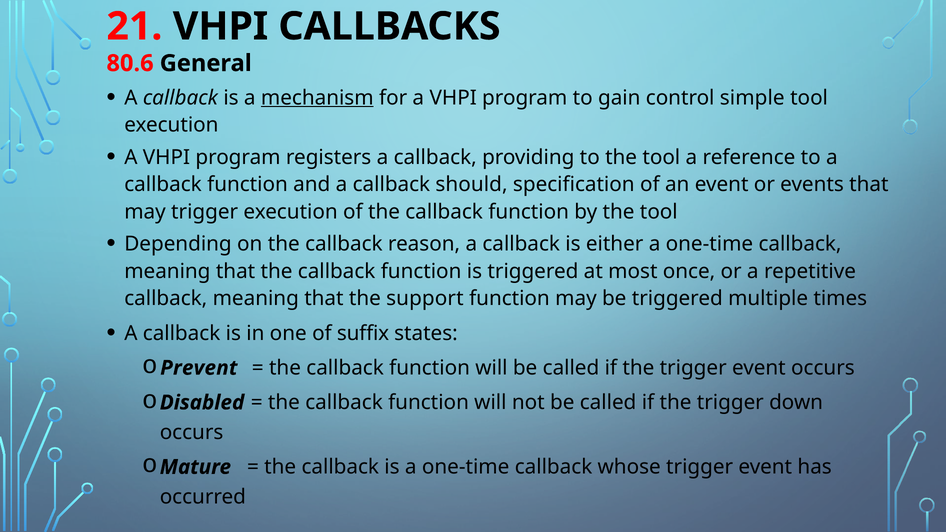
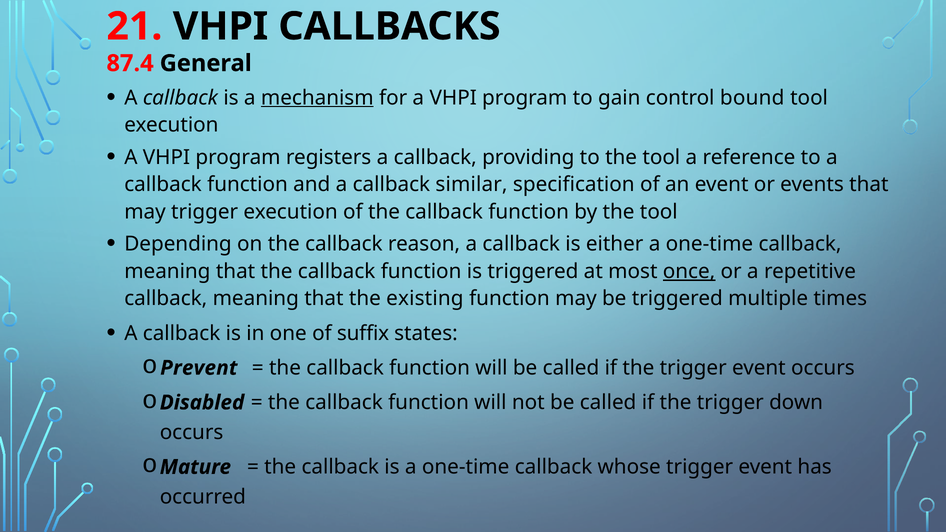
80.6: 80.6 -> 87.4
simple: simple -> bound
should: should -> similar
once underline: none -> present
support: support -> existing
